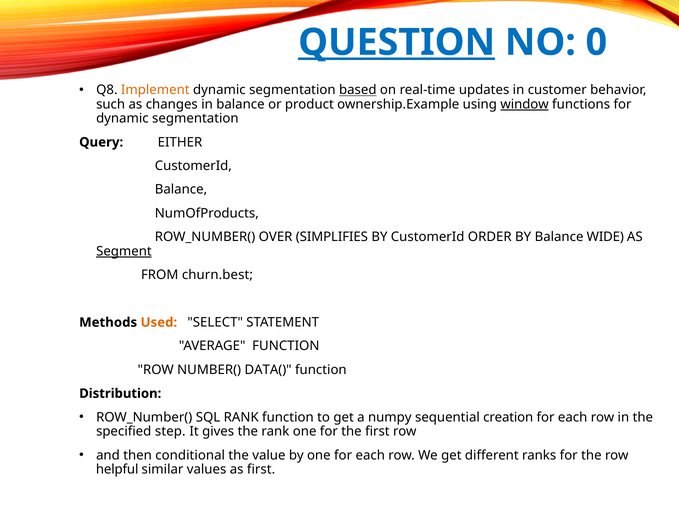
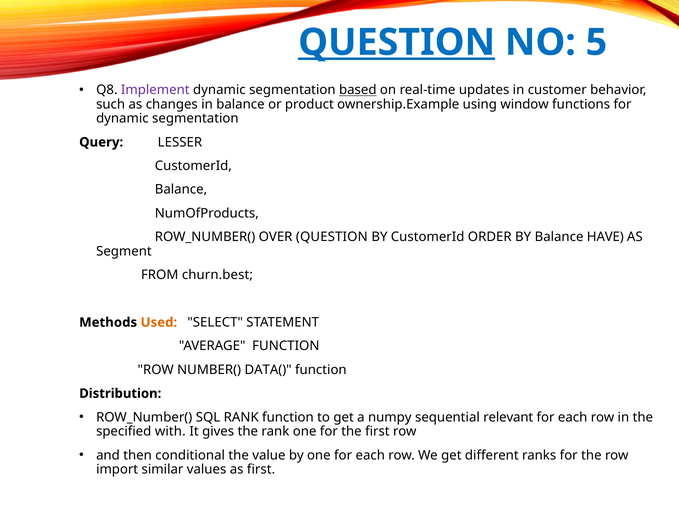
0: 0 -> 5
Implement colour: orange -> purple
window underline: present -> none
EITHER: EITHER -> LESSER
OVER SIMPLIFIES: SIMPLIFIES -> QUESTION
WIDE: WIDE -> HAVE
Segment underline: present -> none
creation: creation -> relevant
step: step -> with
helpful: helpful -> import
